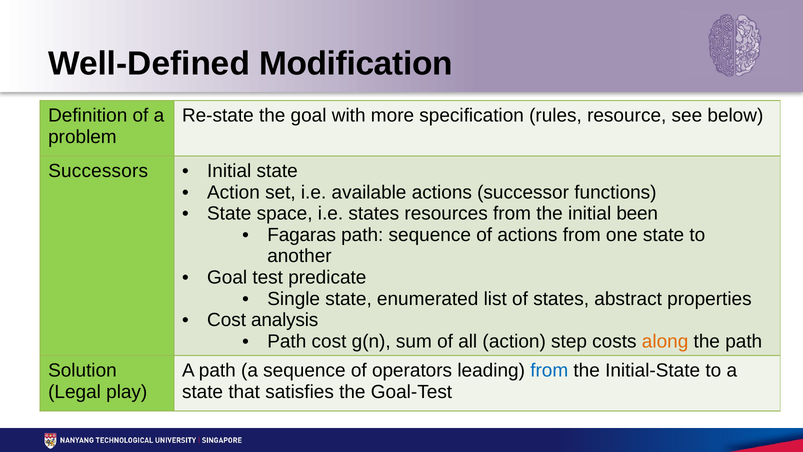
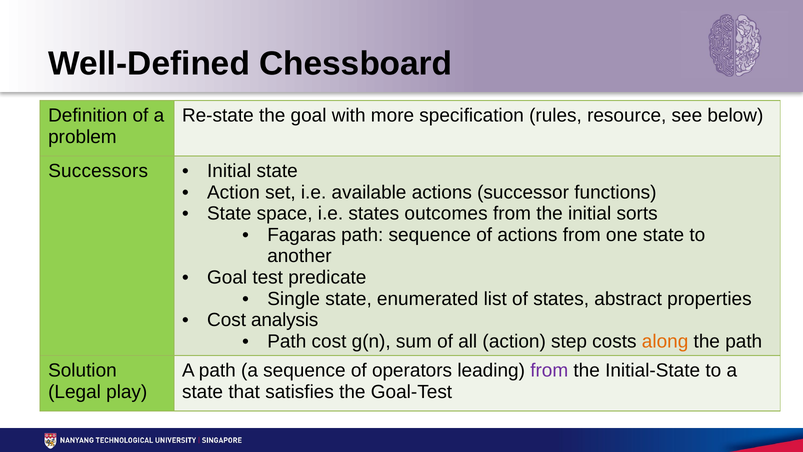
Modification: Modification -> Chessboard
resources: resources -> outcomes
been: been -> sorts
from at (549, 370) colour: blue -> purple
